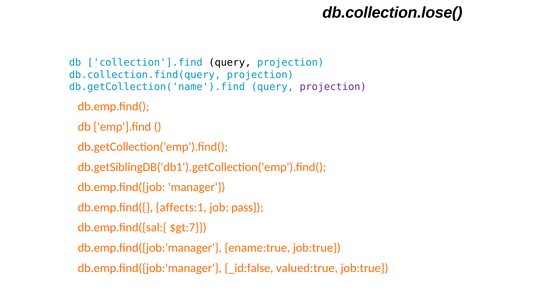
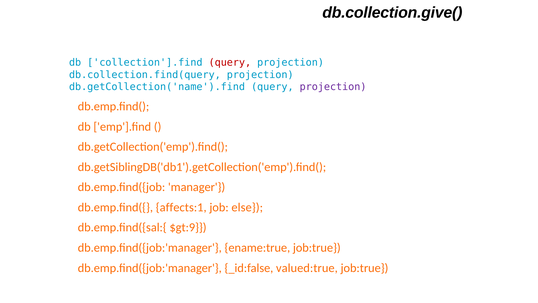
db.collection.lose(: db.collection.lose( -> db.collection.give(
query at (230, 63) colour: black -> red
pass: pass -> else
$gt:7: $gt:7 -> $gt:9
